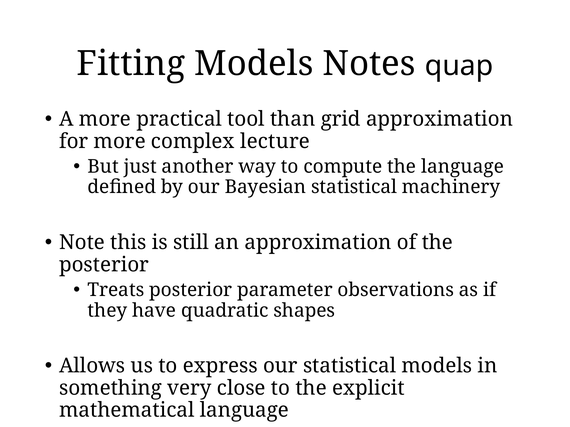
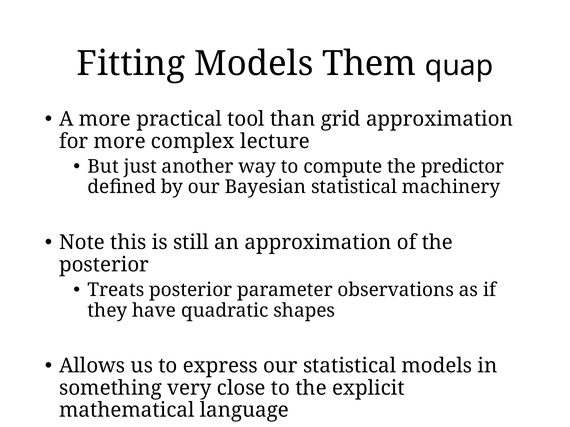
Notes: Notes -> Them
the language: language -> predictor
